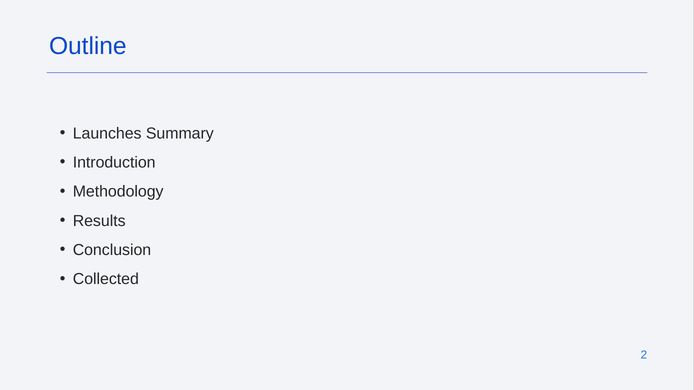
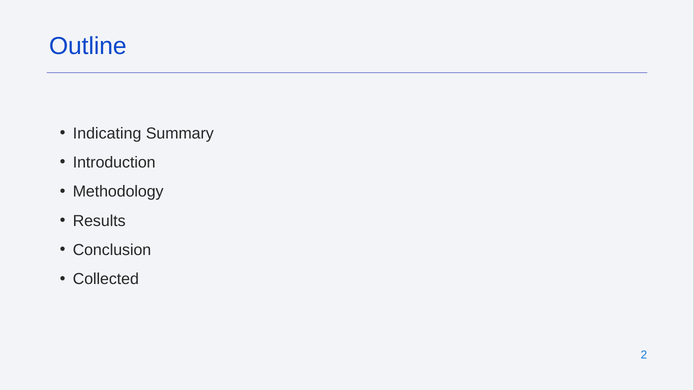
Launches: Launches -> Indicating
